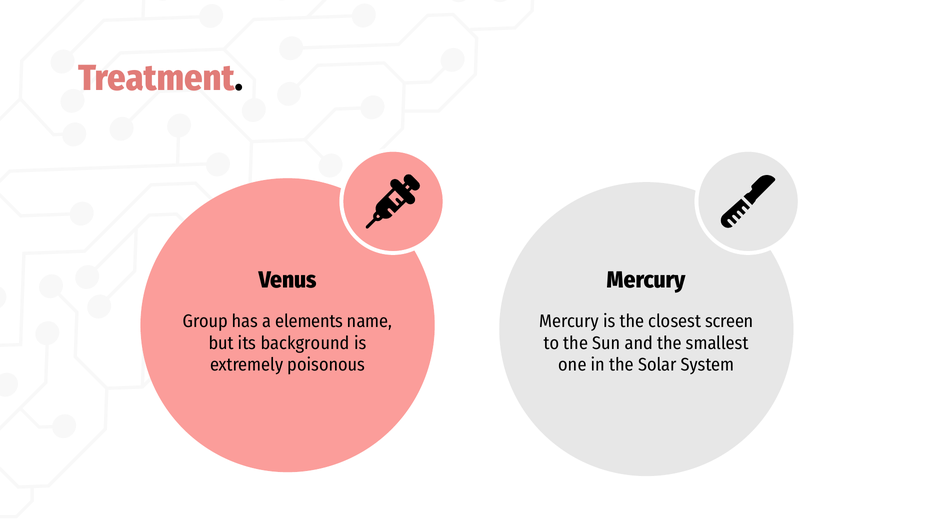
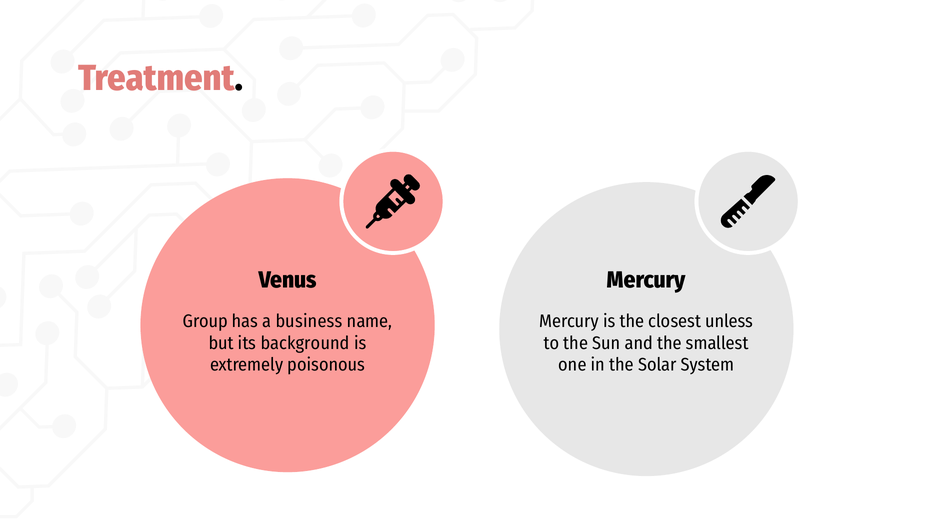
elements: elements -> business
screen: screen -> unless
